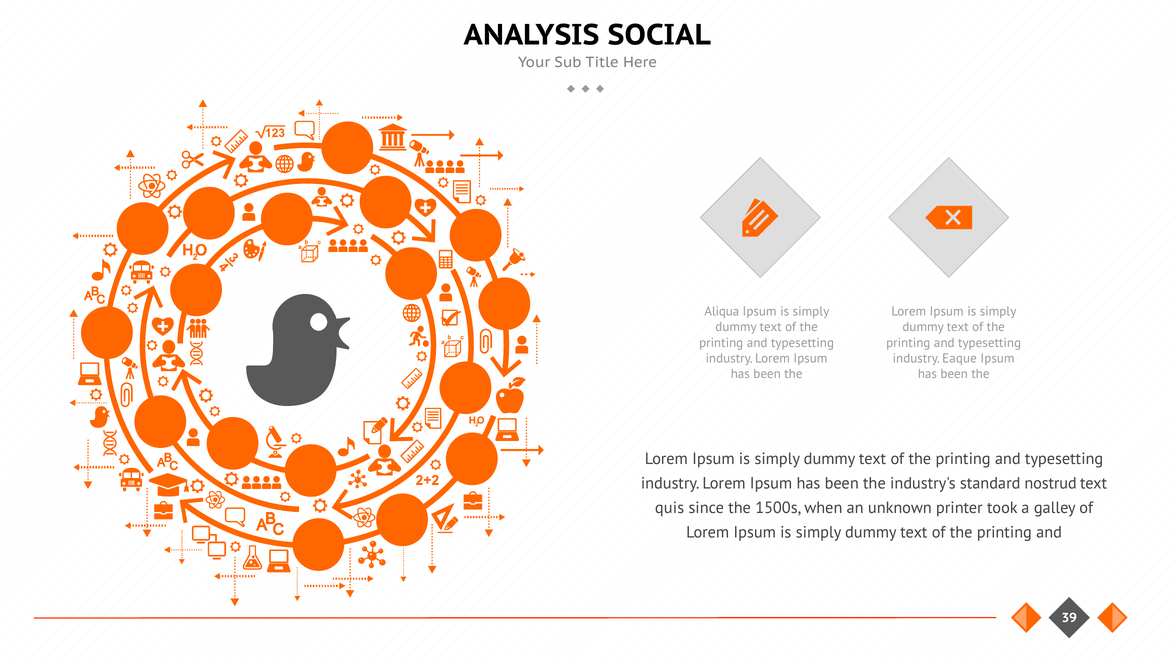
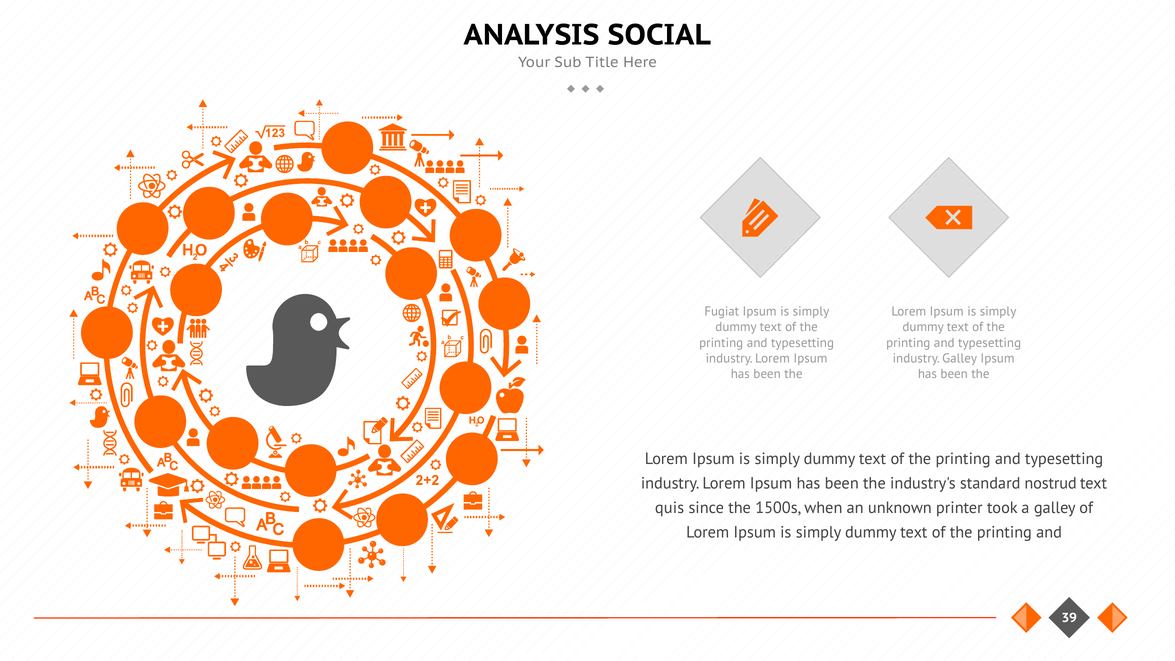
Aliqua: Aliqua -> Fugiat
industry Eaque: Eaque -> Galley
